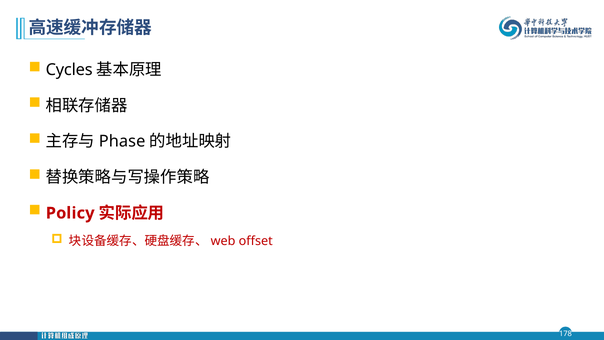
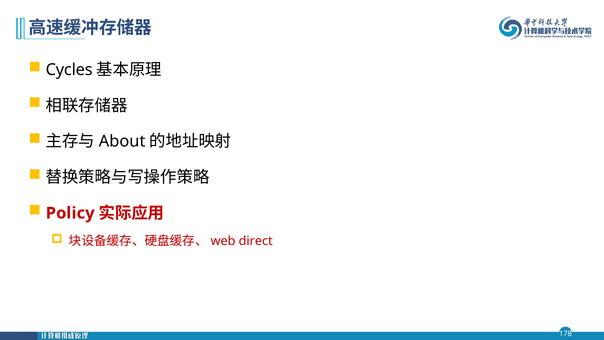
Phase: Phase -> About
offset: offset -> direct
